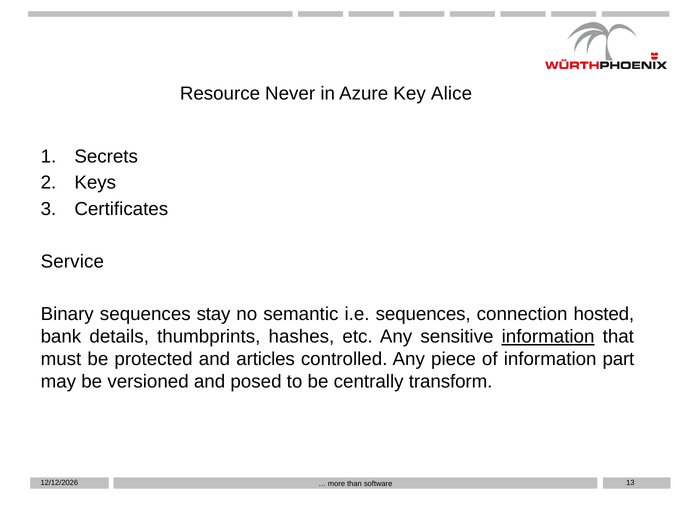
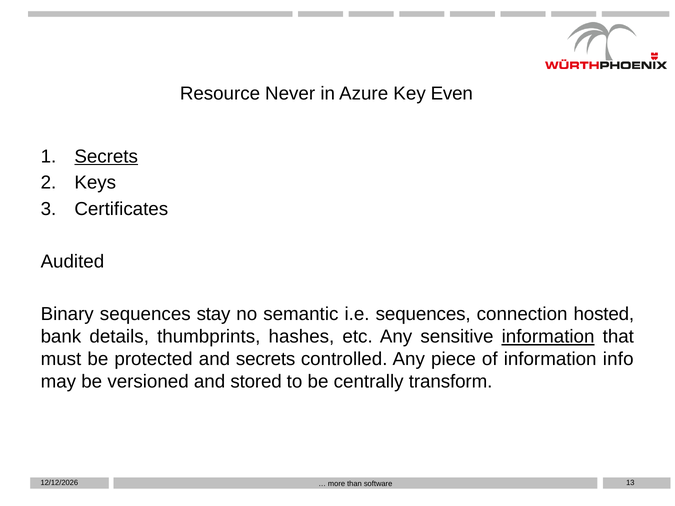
Alice: Alice -> Even
Secrets at (106, 157) underline: none -> present
Service: Service -> Audited
and articles: articles -> secrets
part: part -> info
posed: posed -> stored
